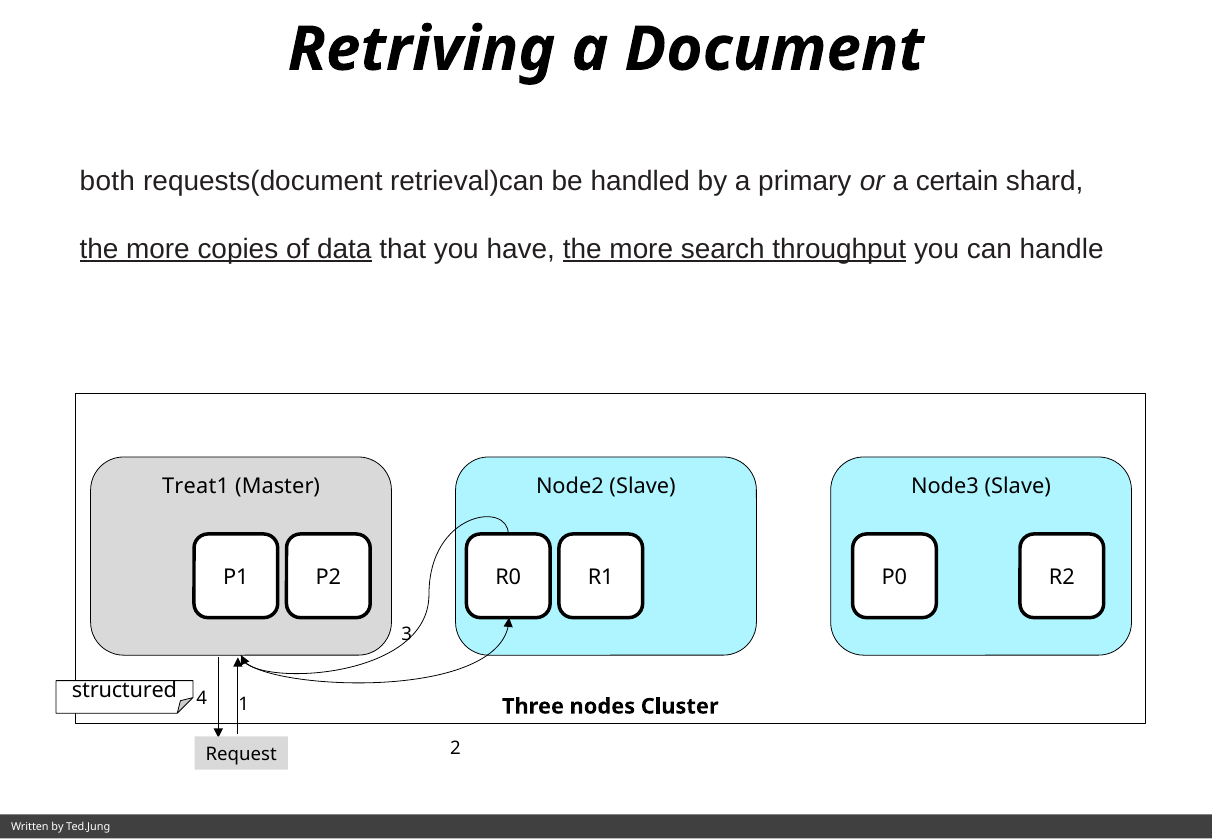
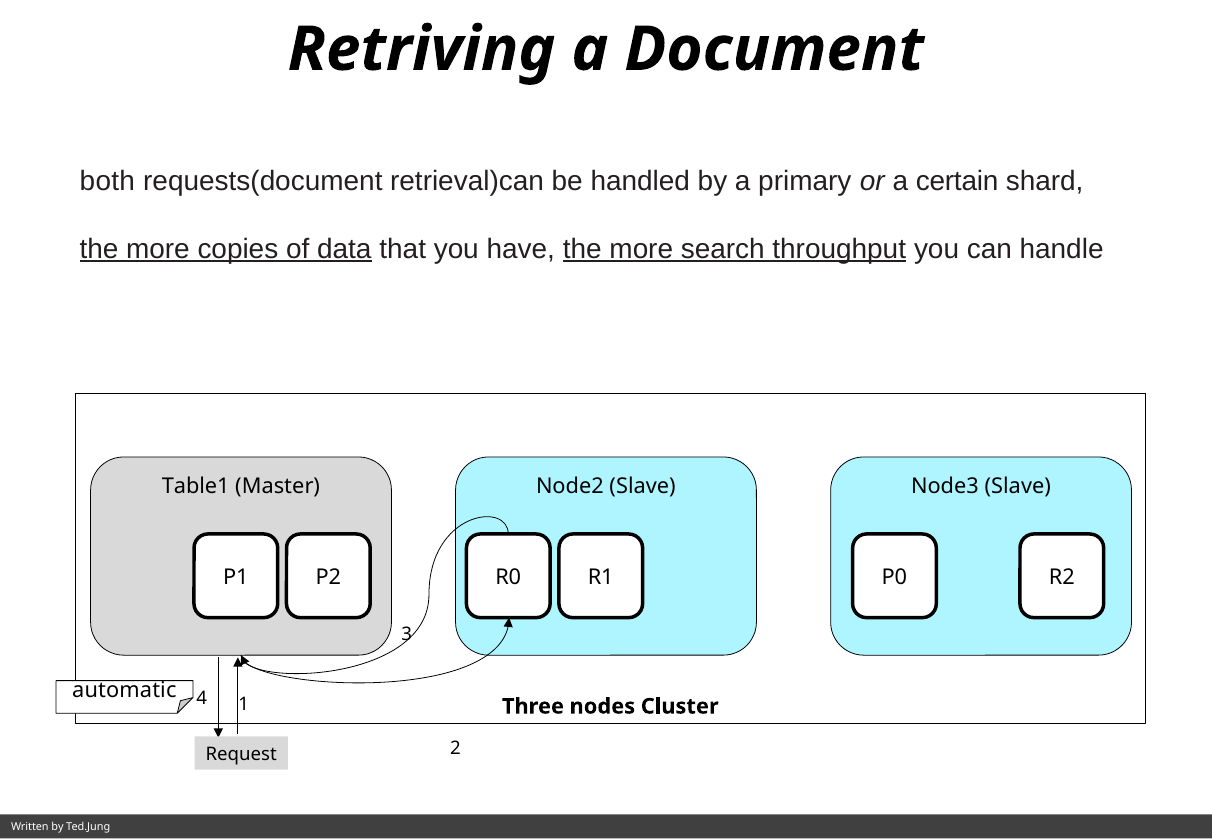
Treat1: Treat1 -> Table1
structured: structured -> automatic
